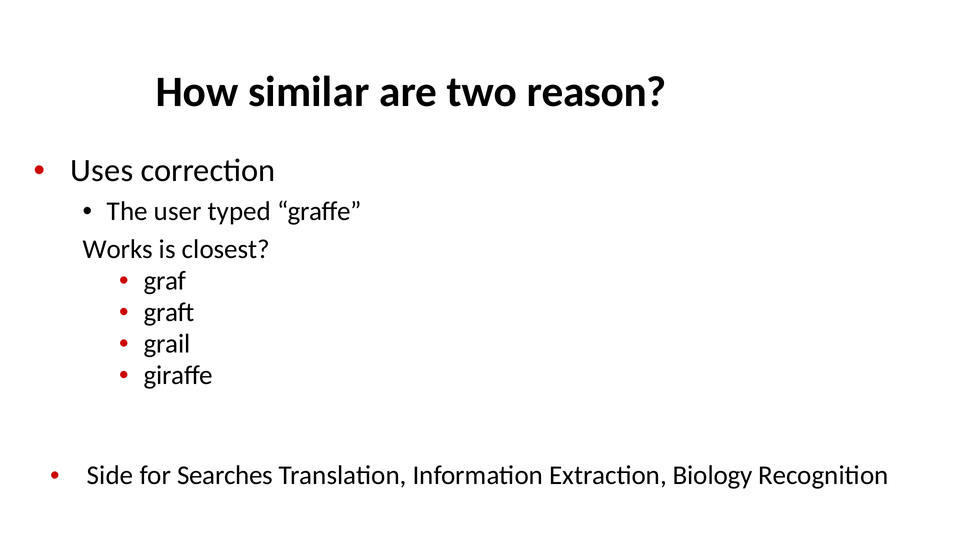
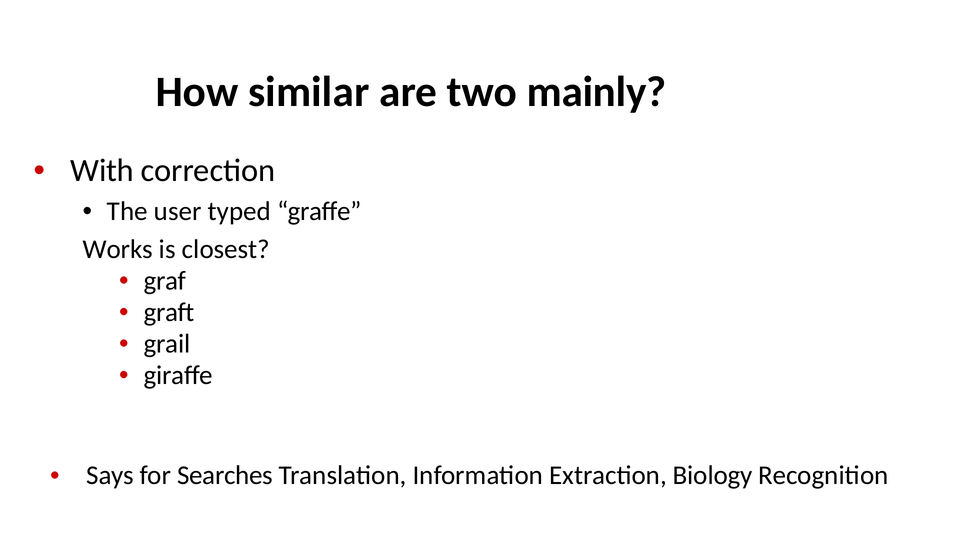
reason: reason -> mainly
Uses: Uses -> With
Side: Side -> Says
